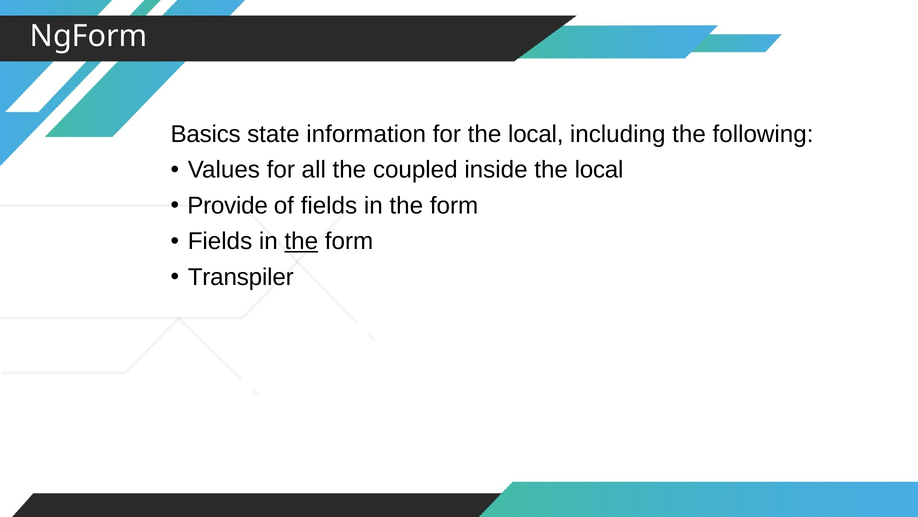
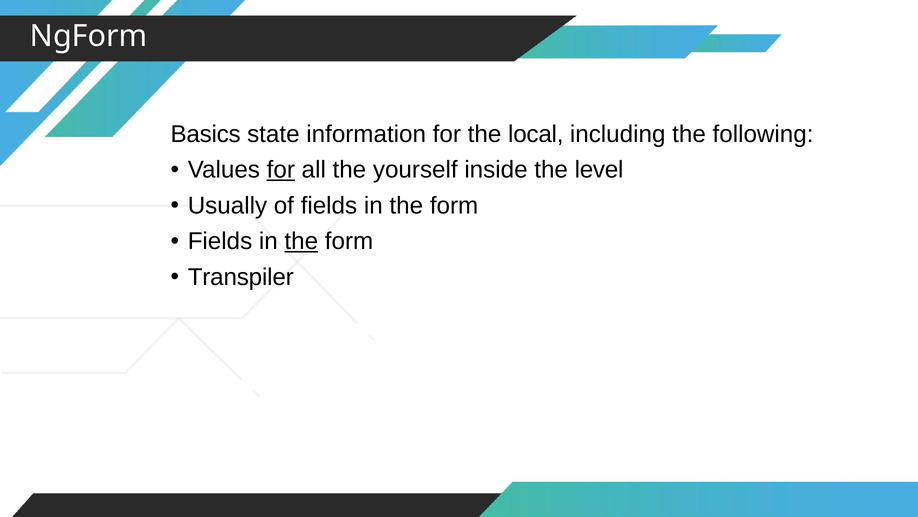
for at (281, 170) underline: none -> present
coupled: coupled -> yourself
inside the local: local -> level
Provide: Provide -> Usually
